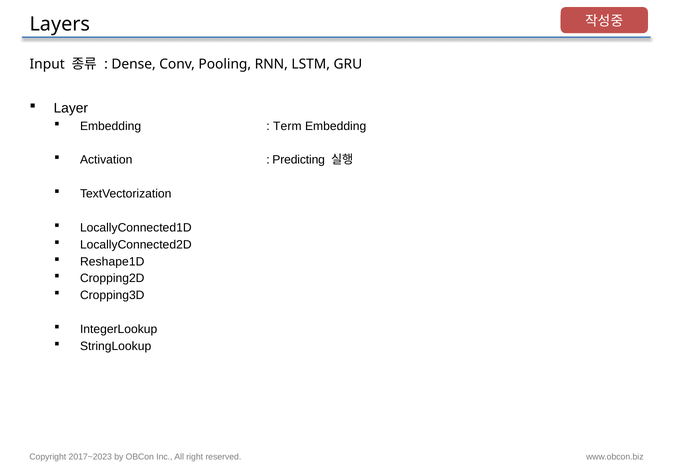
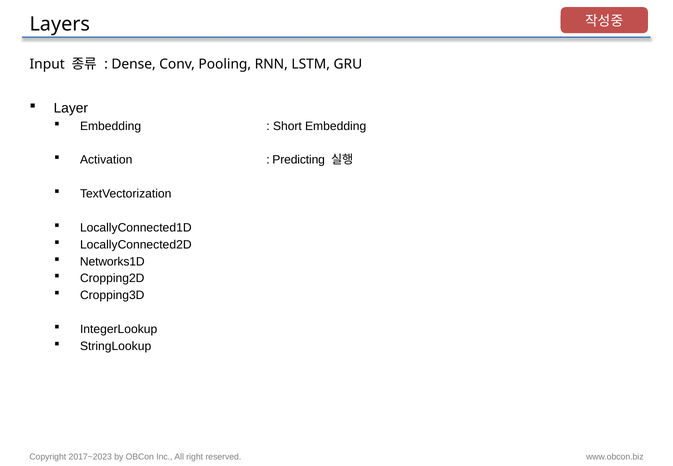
Term: Term -> Short
Reshape1D: Reshape1D -> Networks1D
